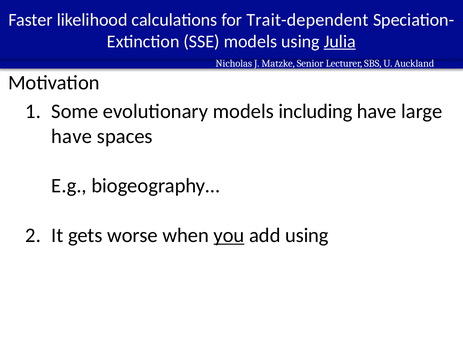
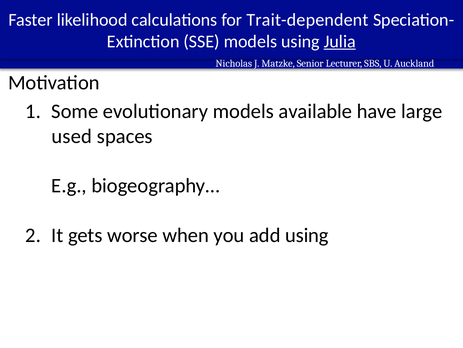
including: including -> available
have at (72, 136): have -> used
you underline: present -> none
